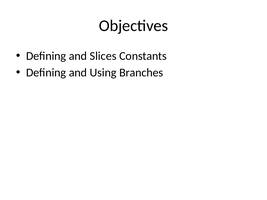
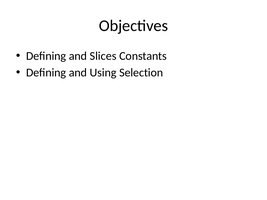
Branches: Branches -> Selection
